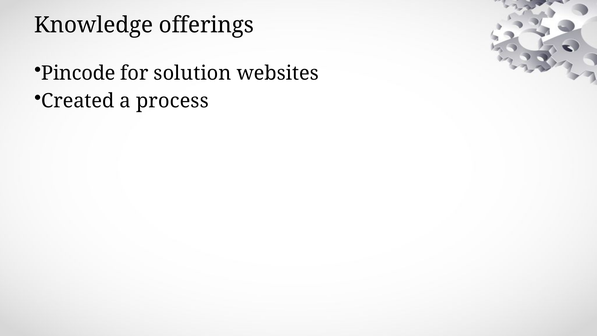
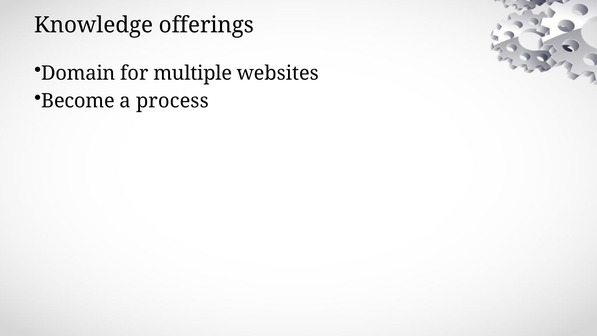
Pincode: Pincode -> Domain
solution: solution -> multiple
Created: Created -> Become
